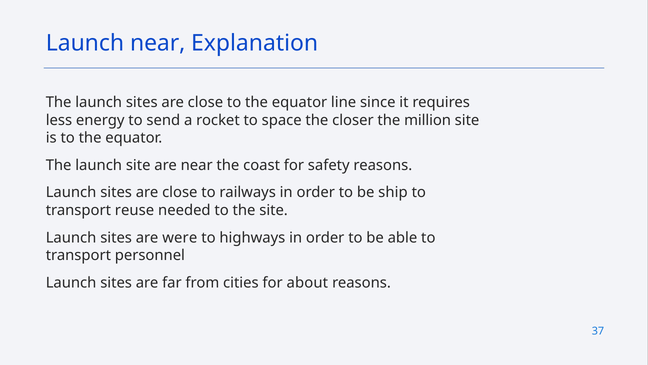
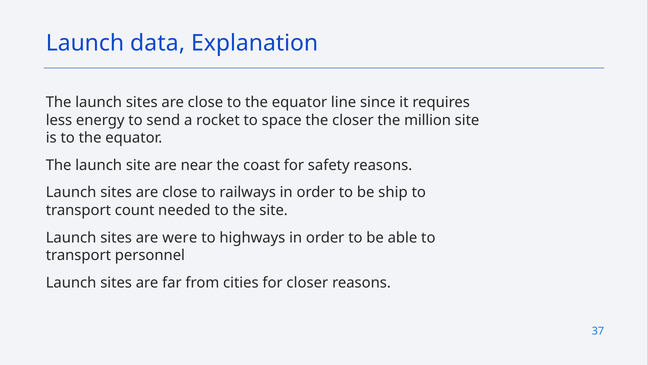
Launch near: near -> data
reuse: reuse -> count
for about: about -> closer
